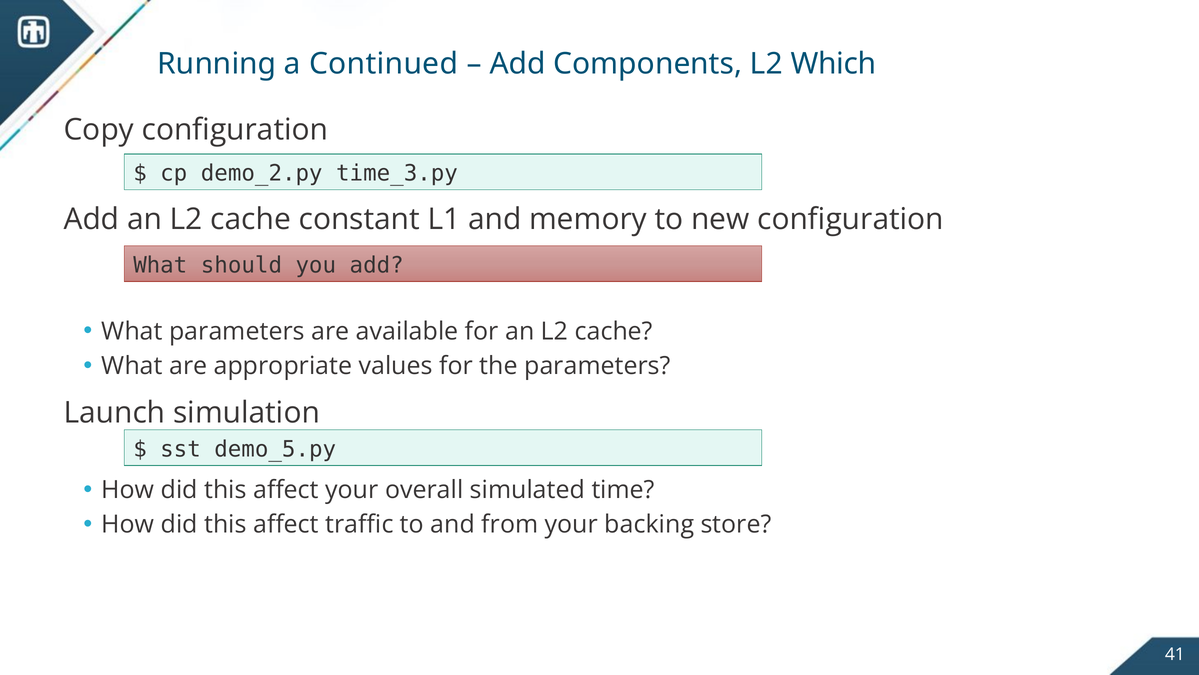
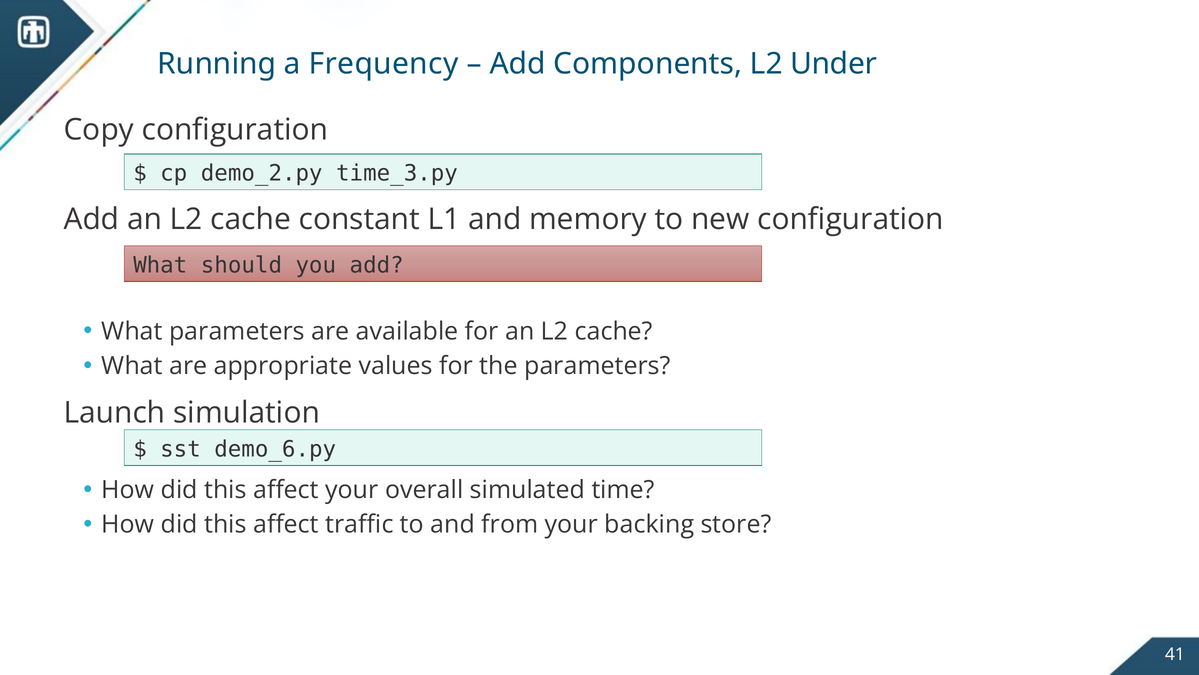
Continued: Continued -> Frequency
Which: Which -> Under
demo_5.py: demo_5.py -> demo_6.py
